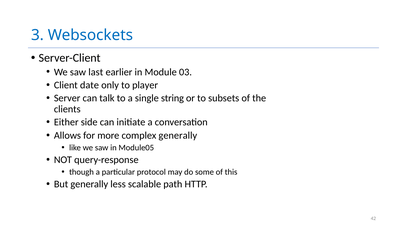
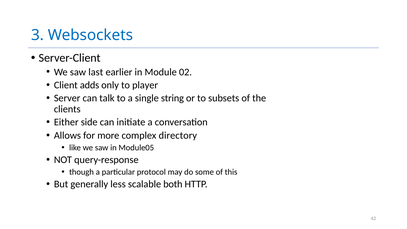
03: 03 -> 02
date: date -> adds
complex generally: generally -> directory
path: path -> both
